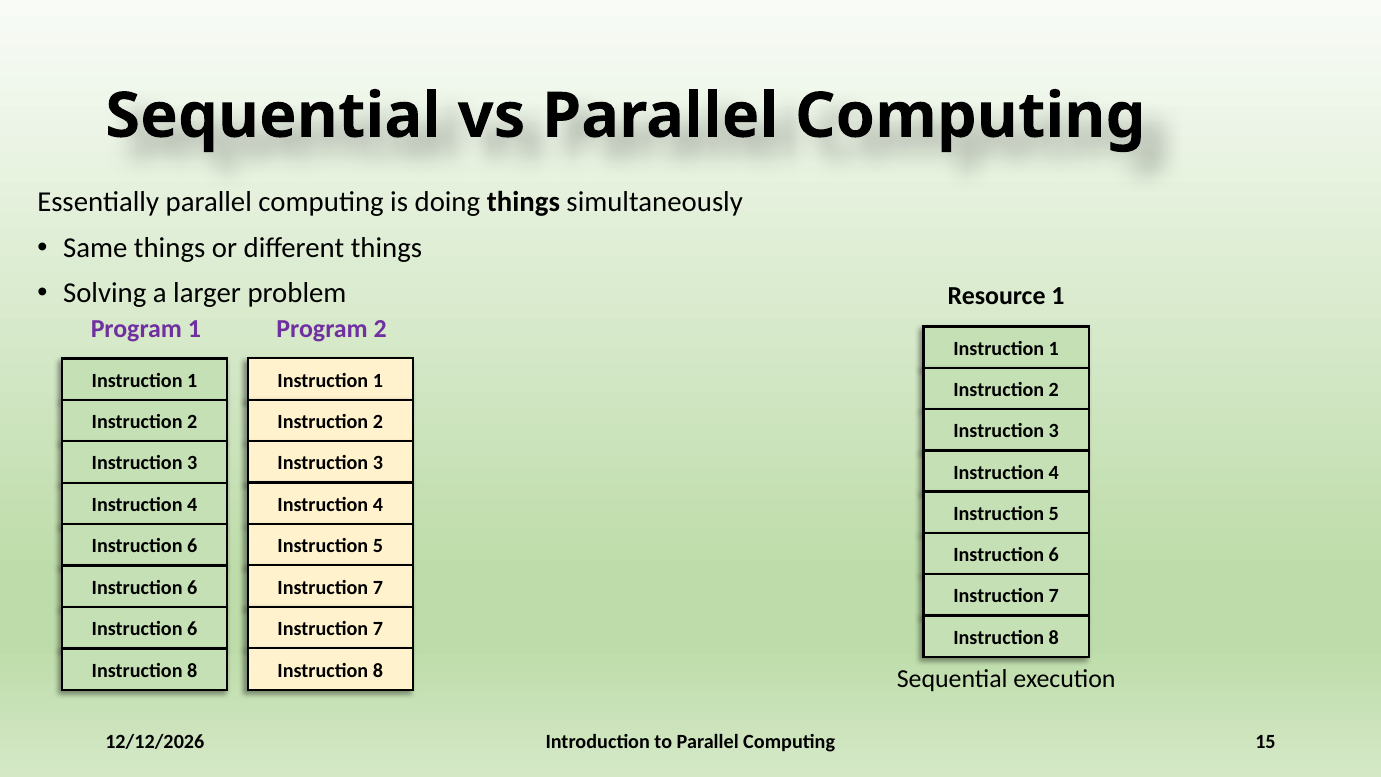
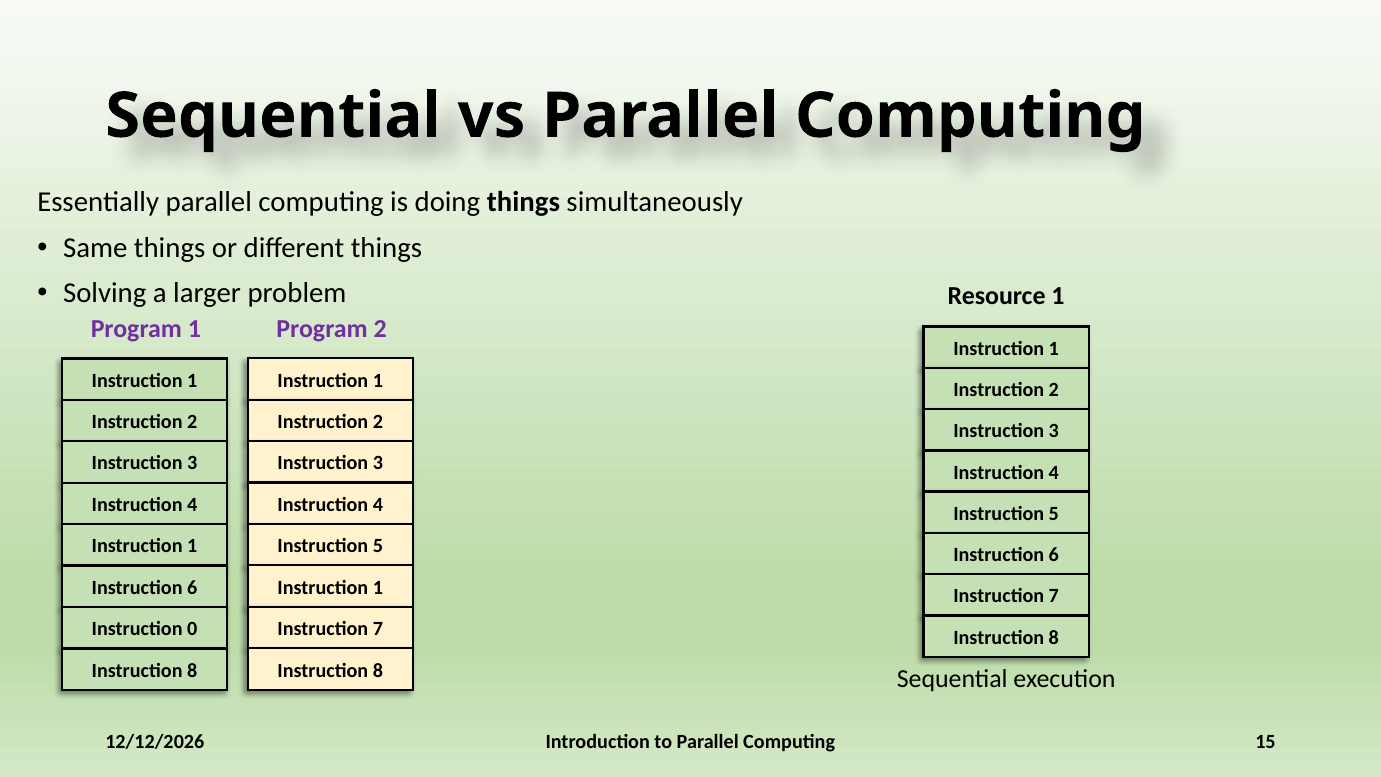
6 at (192, 546): 6 -> 1
7 at (378, 587): 7 -> 1
6 at (192, 629): 6 -> 0
